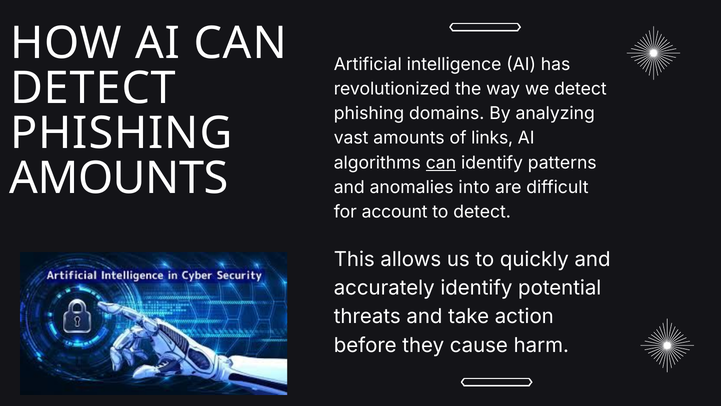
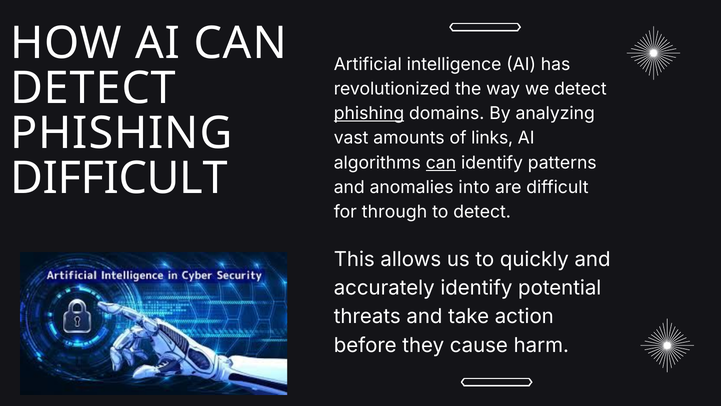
phishing at (369, 113) underline: none -> present
AMOUNTS at (119, 178): AMOUNTS -> DIFFICULT
account: account -> through
